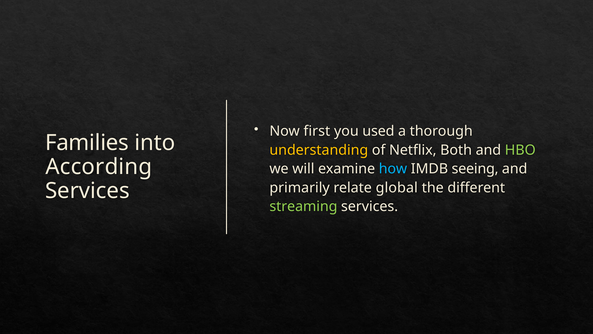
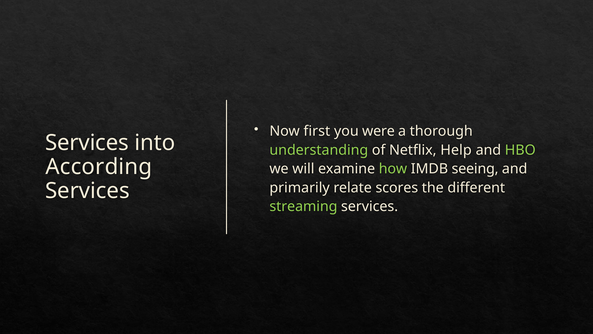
used: used -> were
Families at (87, 143): Families -> Services
understanding colour: yellow -> light green
Both: Both -> Help
how colour: light blue -> light green
global: global -> scores
